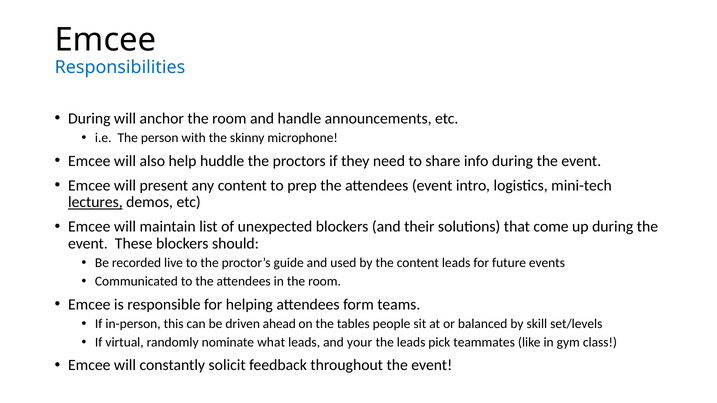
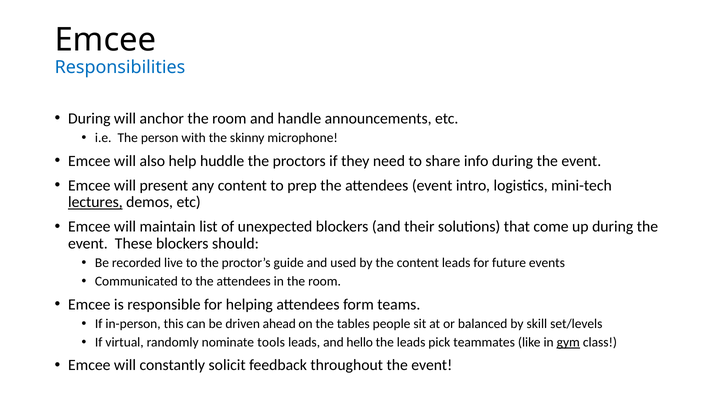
what: what -> tools
your: your -> hello
gym underline: none -> present
